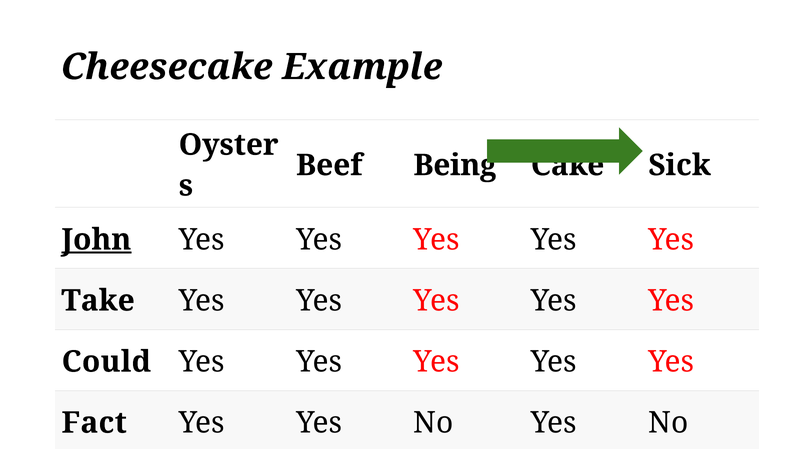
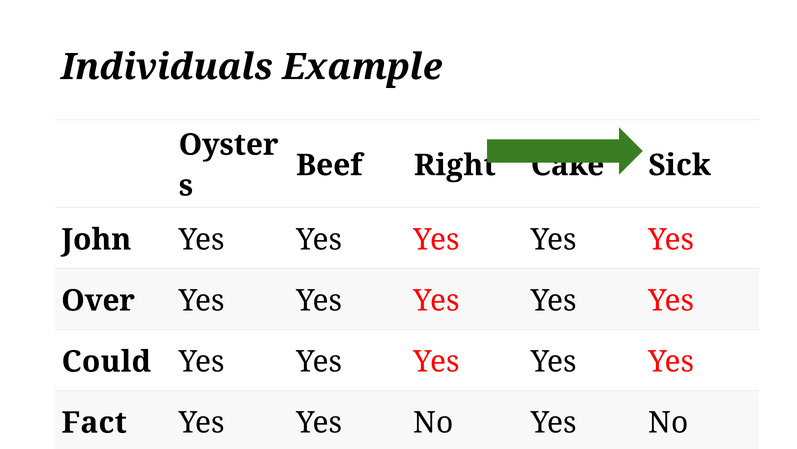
Cheesecake: Cheesecake -> Individuals
Being: Being -> Right
John underline: present -> none
Take: Take -> Over
